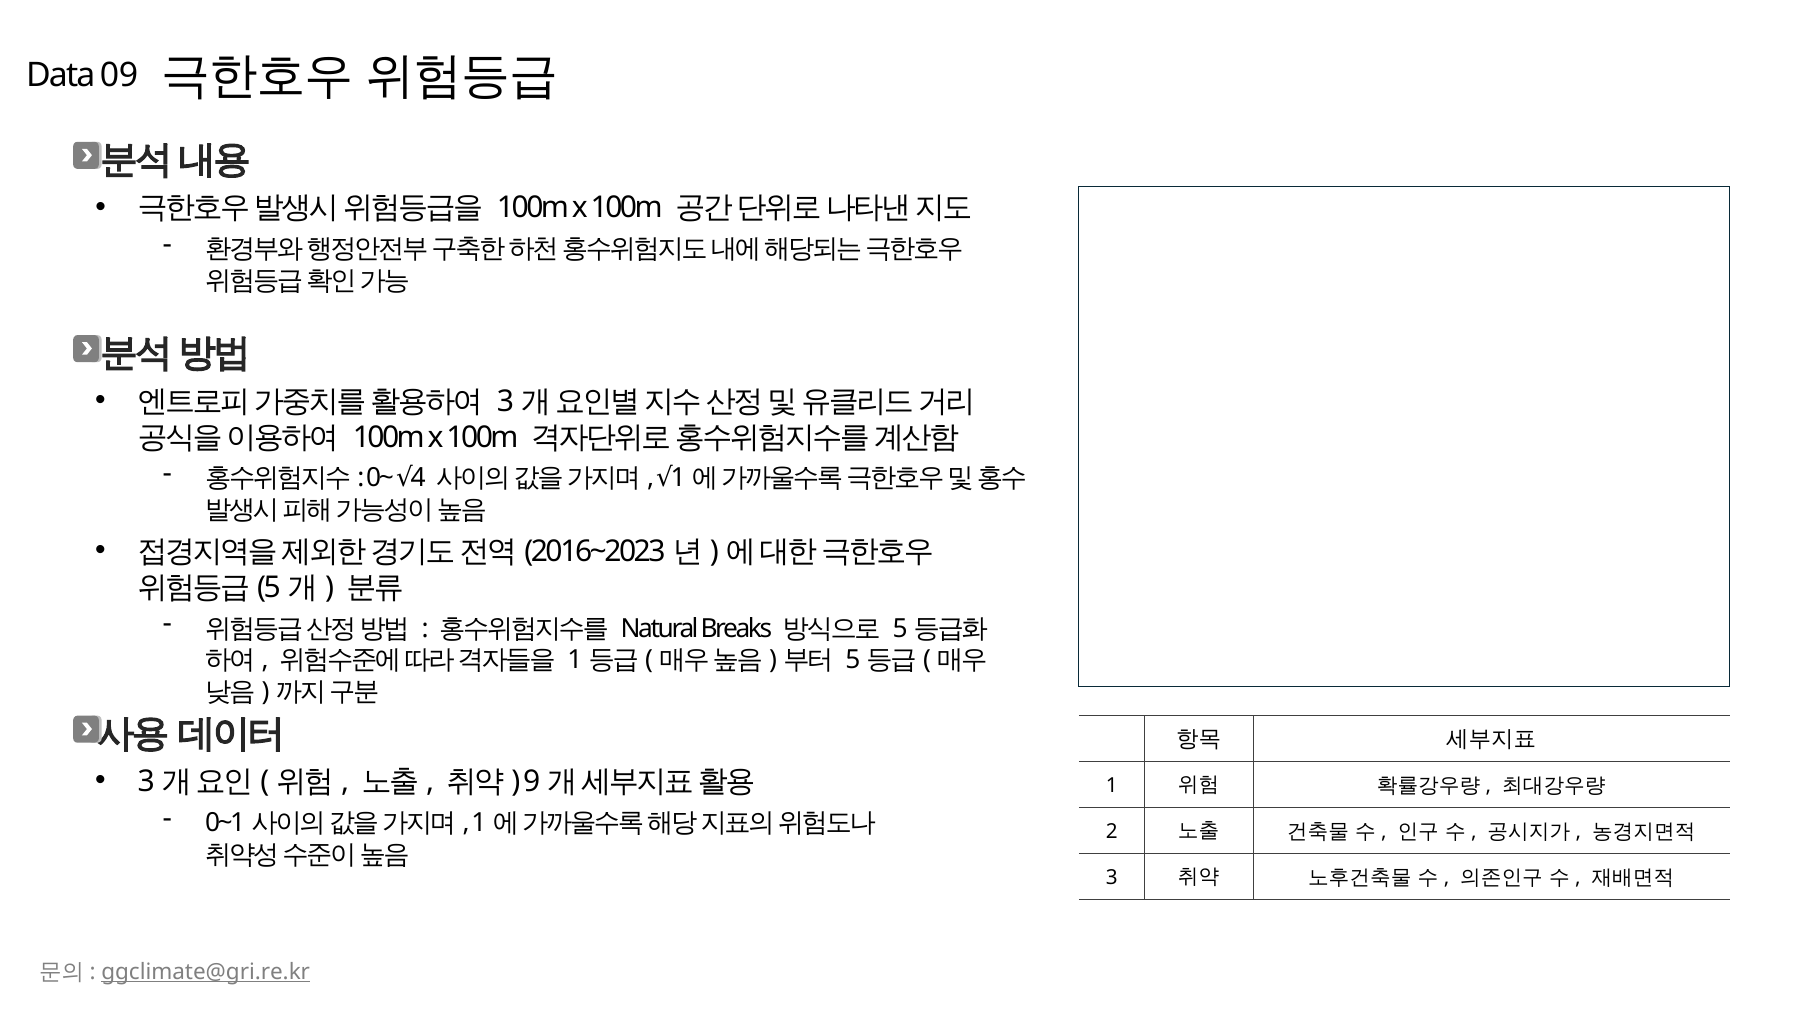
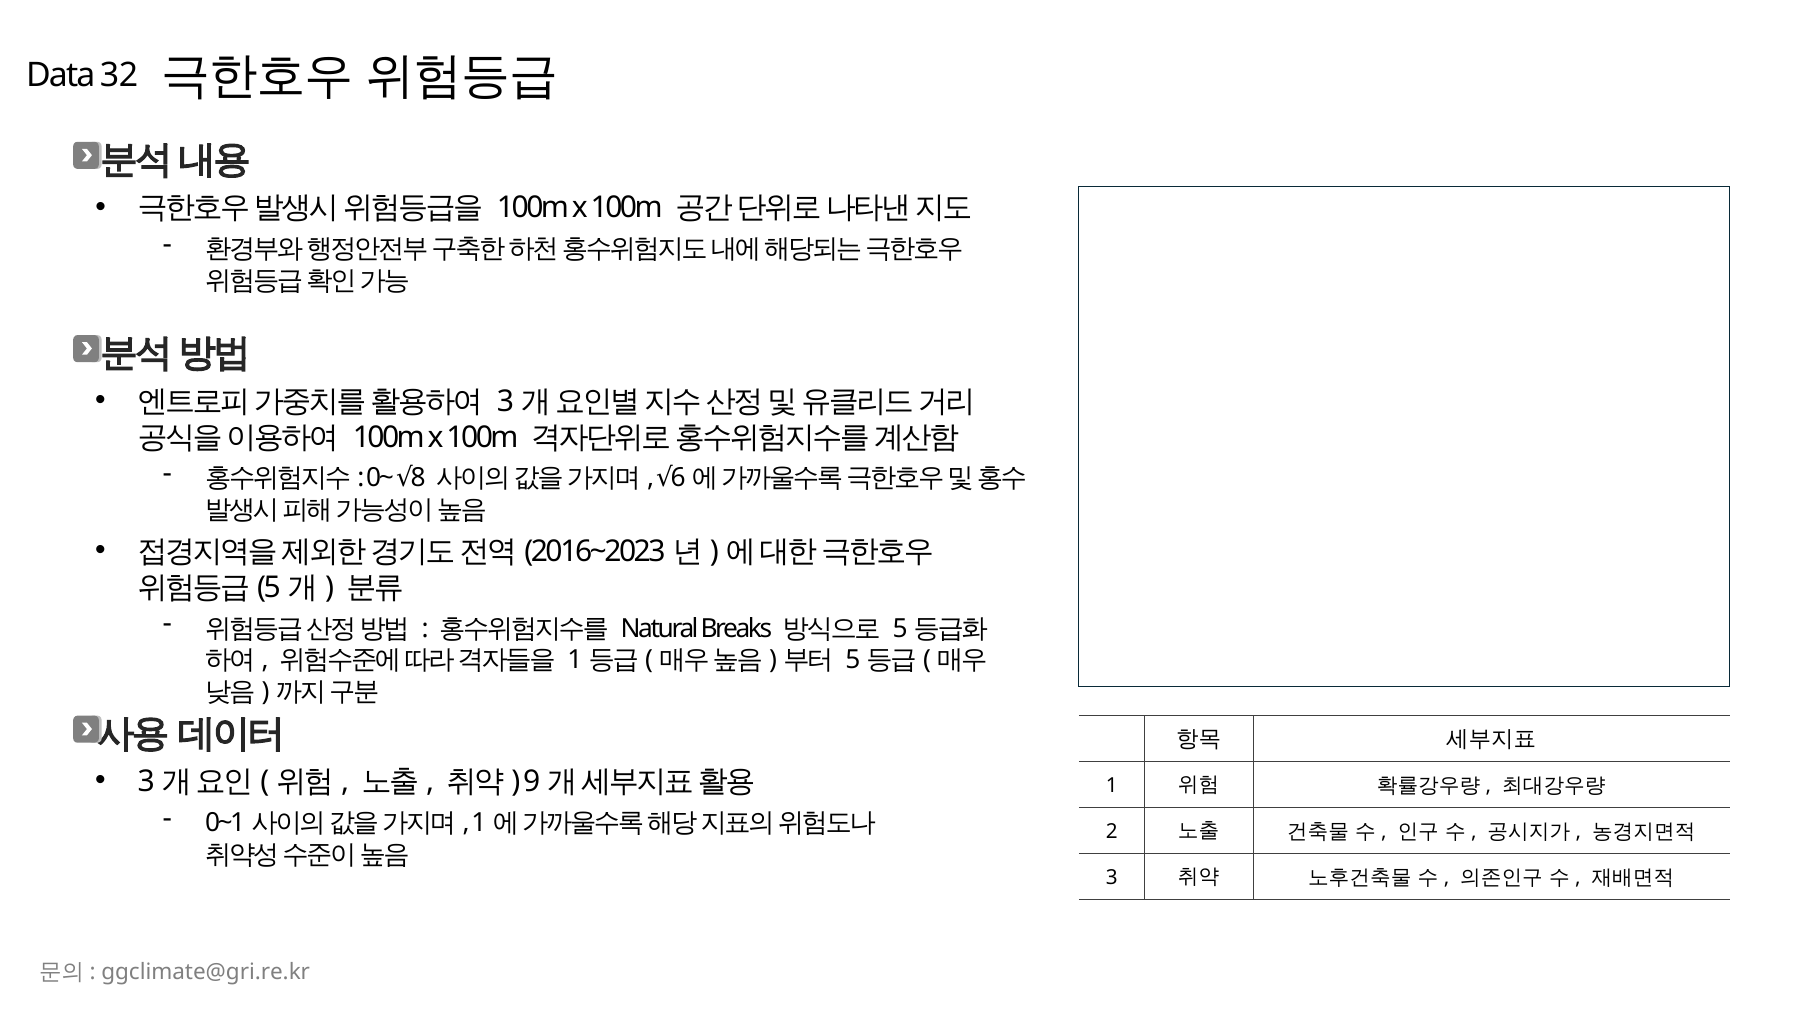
09: 09 -> 32
4: 4 -> 8
1 at (678, 478): 1 -> 6
ggclimate@gri.re.kr underline: present -> none
